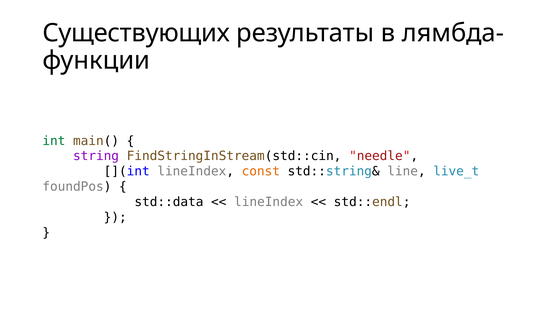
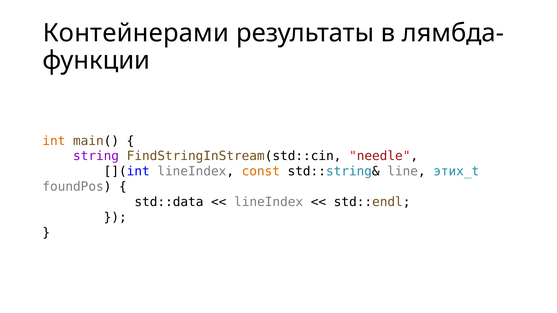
Существующих: Существующих -> Контейнерами
int colour: green -> orange
live_t: live_t -> этих_t
